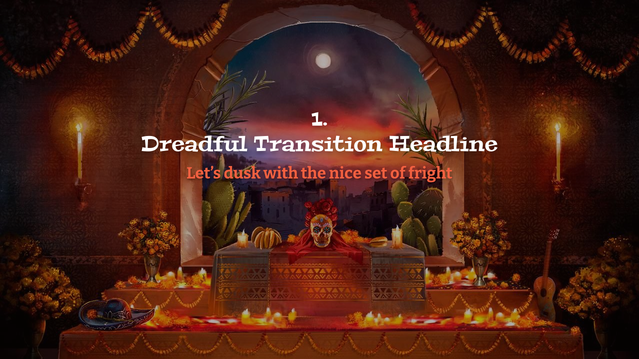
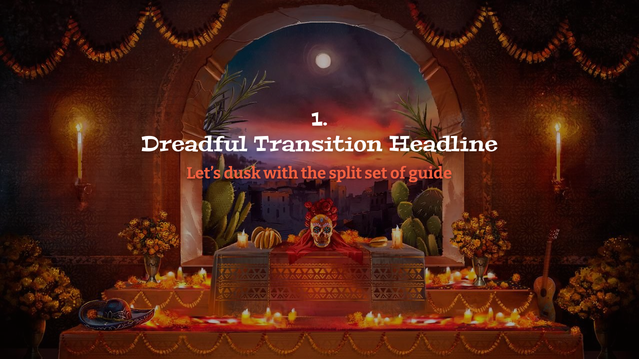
nice: nice -> split
fright: fright -> guide
